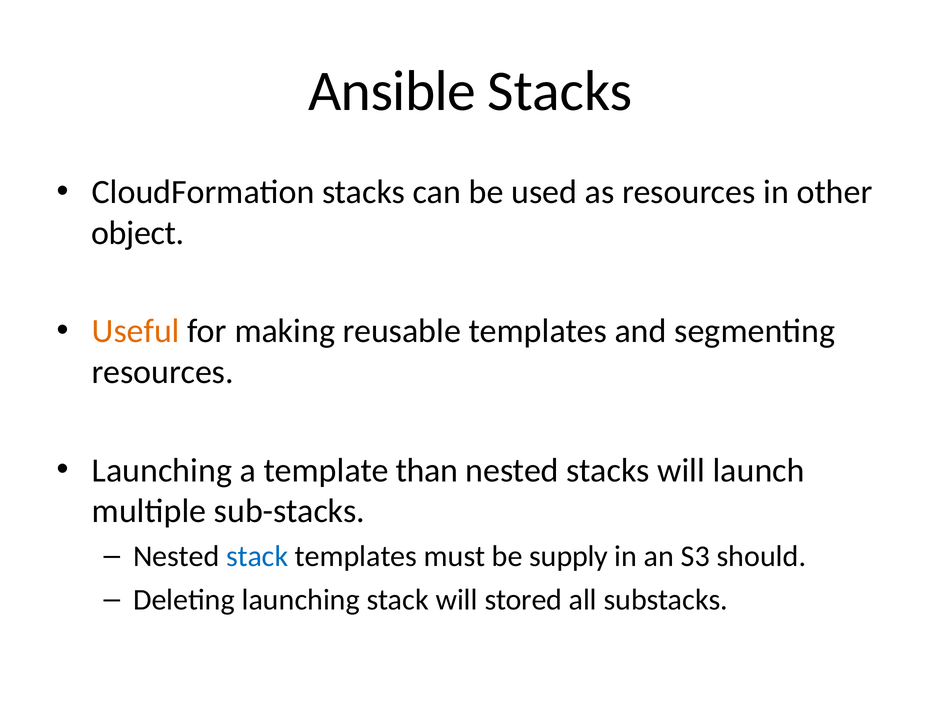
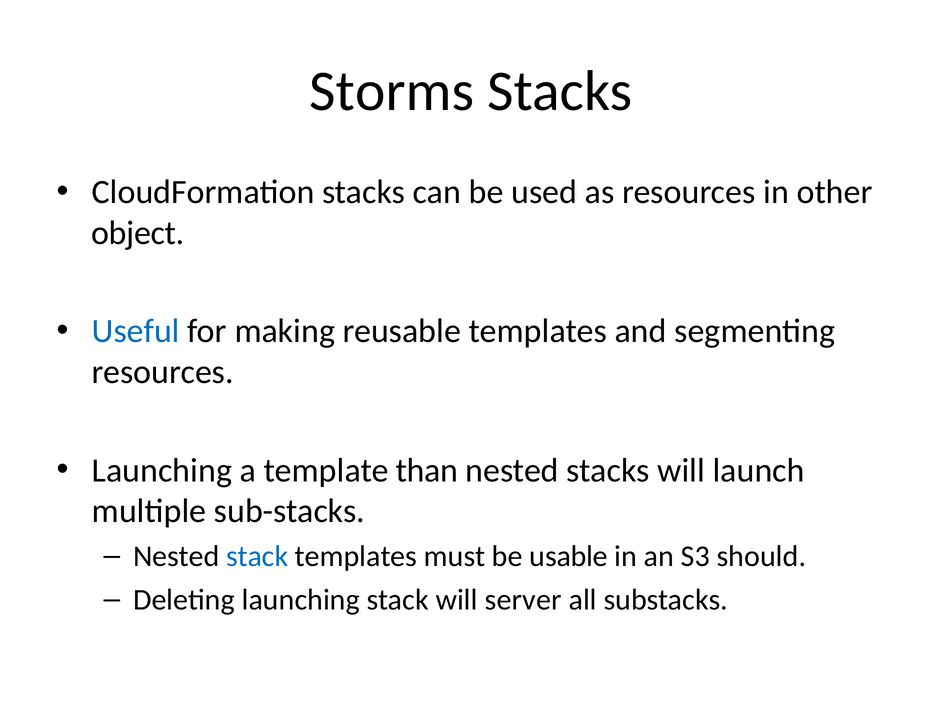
Ansible: Ansible -> Storms
Useful colour: orange -> blue
supply: supply -> usable
stored: stored -> server
